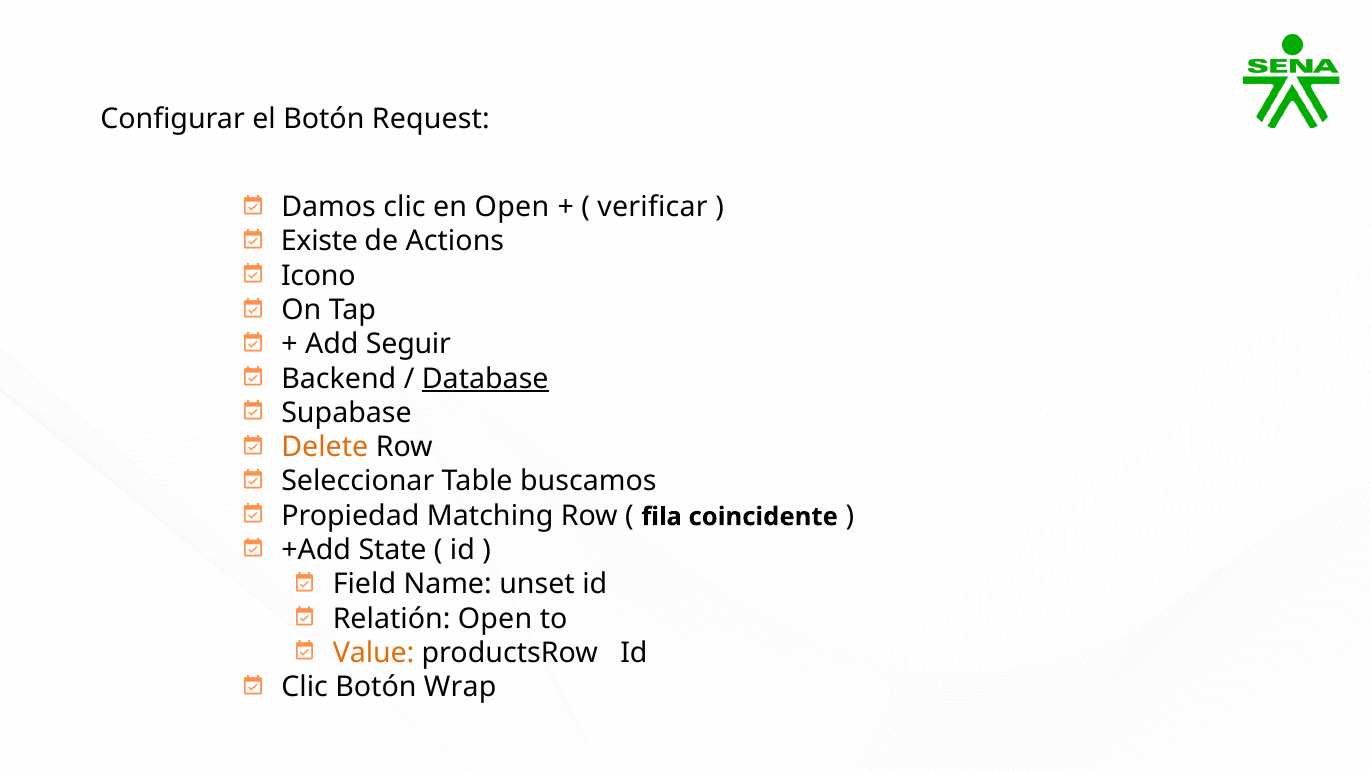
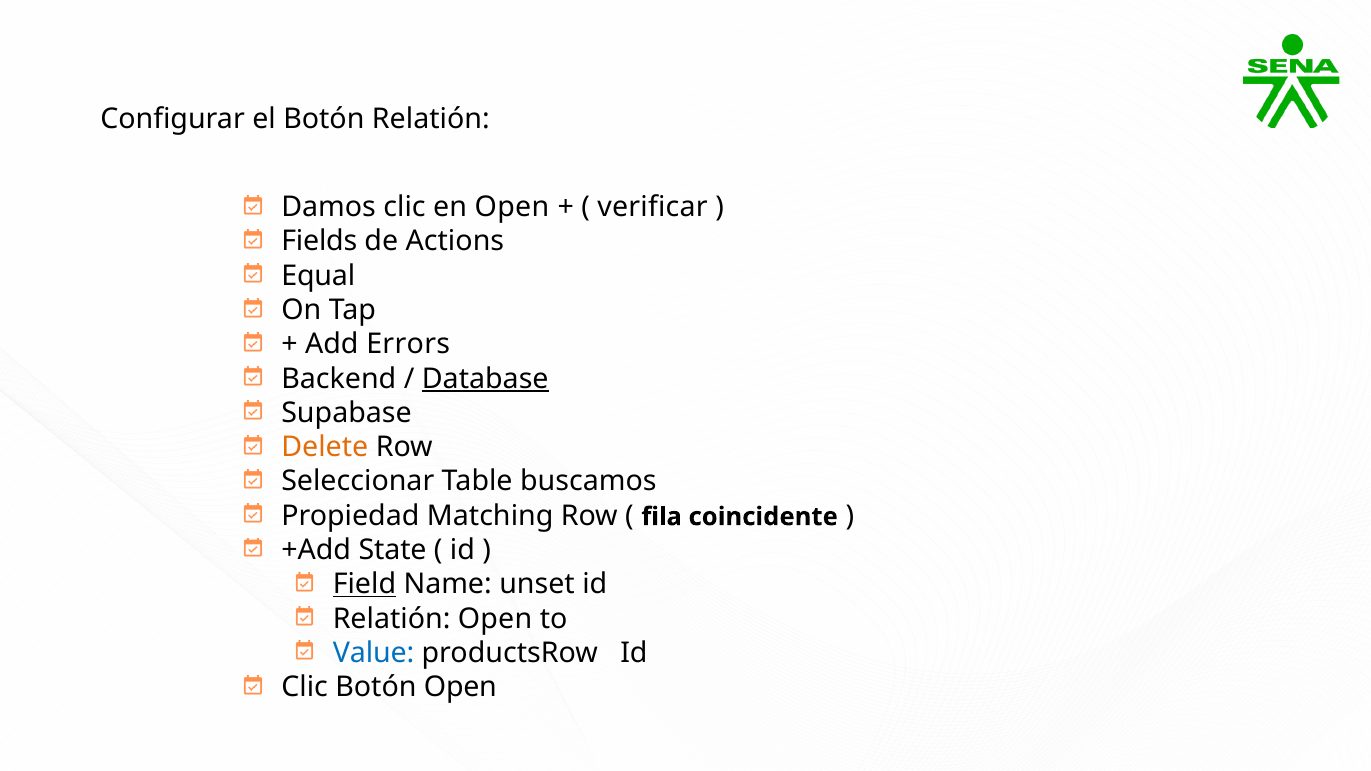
Botón Request: Request -> Relatión
Existe: Existe -> Fields
Icono: Icono -> Equal
Seguir: Seguir -> Errors
Field underline: none -> present
Value colour: orange -> blue
Botón Wrap: Wrap -> Open
